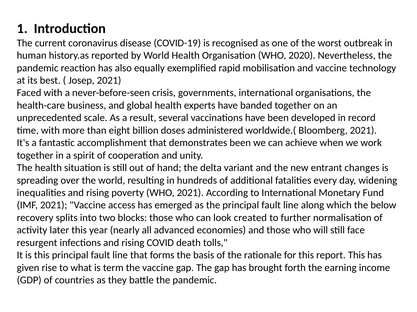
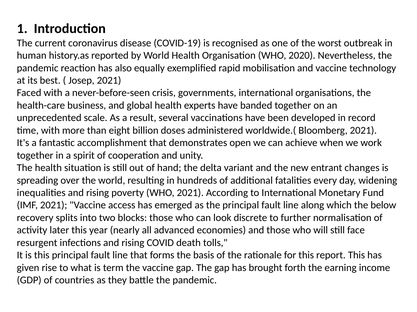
demonstrates been: been -> open
created: created -> discrete
